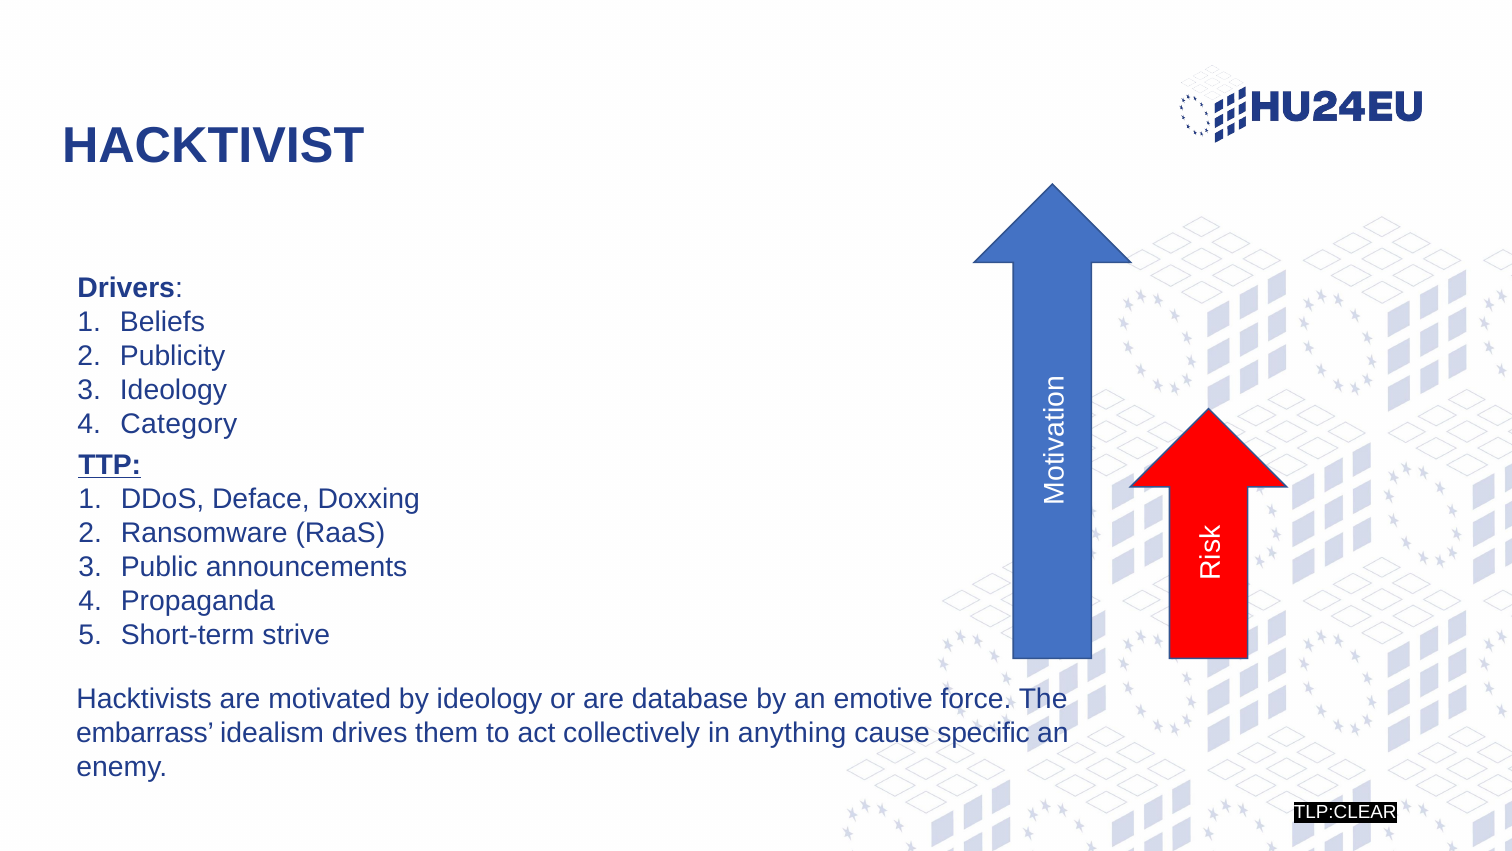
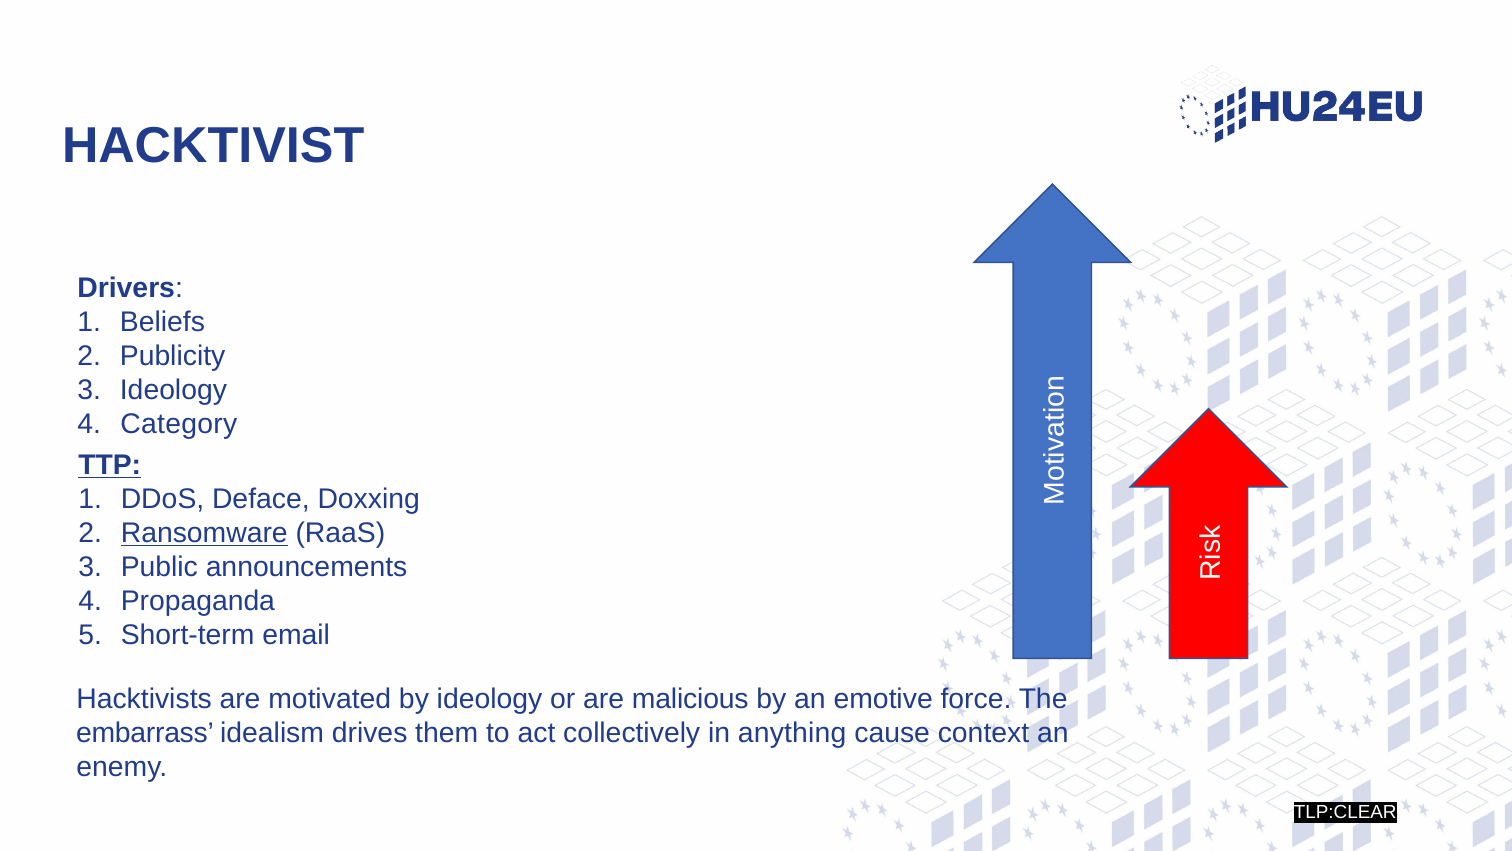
Ransomware underline: none -> present
strive: strive -> email
database: database -> malicious
specific: specific -> context
